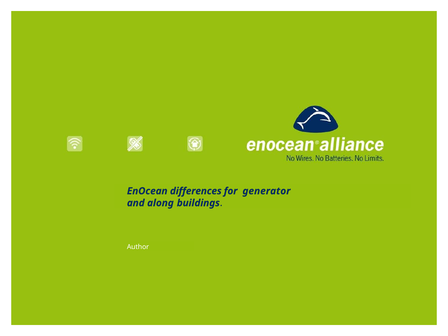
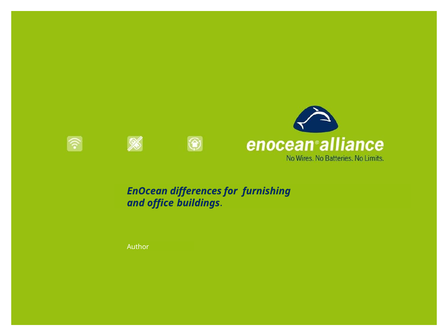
generator: generator -> furnishing
along: along -> office
